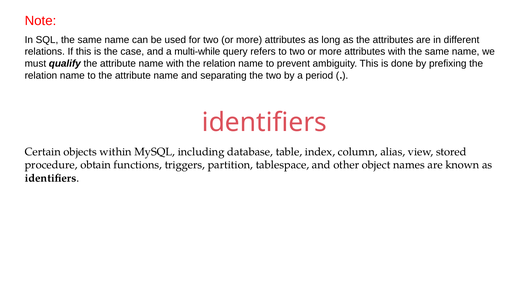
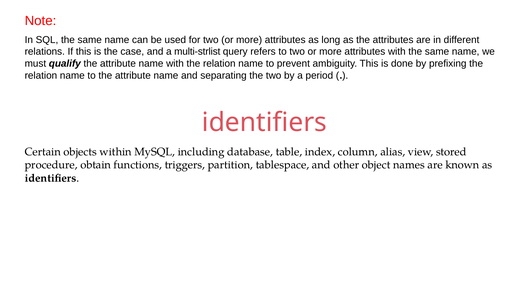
multi-while: multi-while -> multi-strlist
